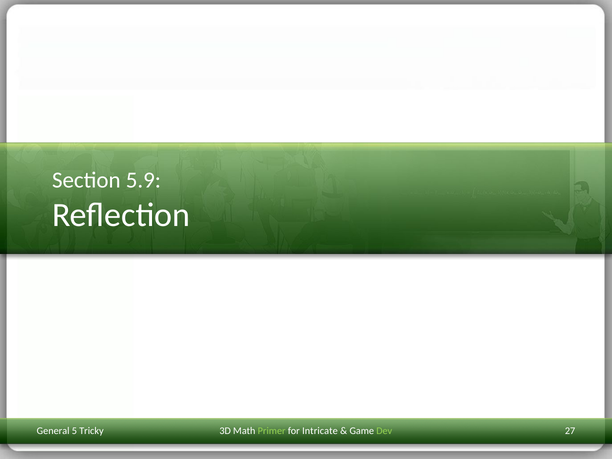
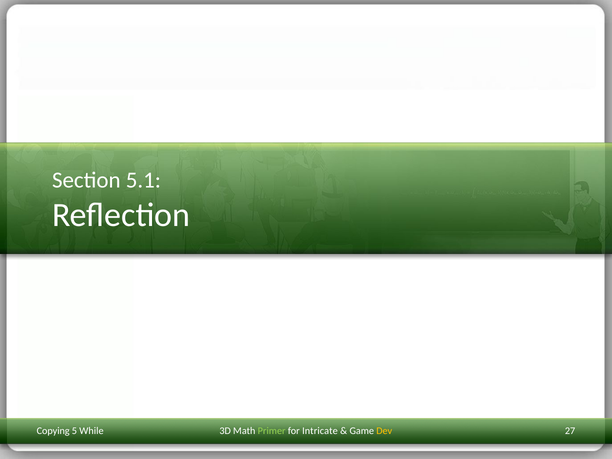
5.9: 5.9 -> 5.1
General: General -> Copying
Tricky: Tricky -> While
Dev colour: light green -> yellow
